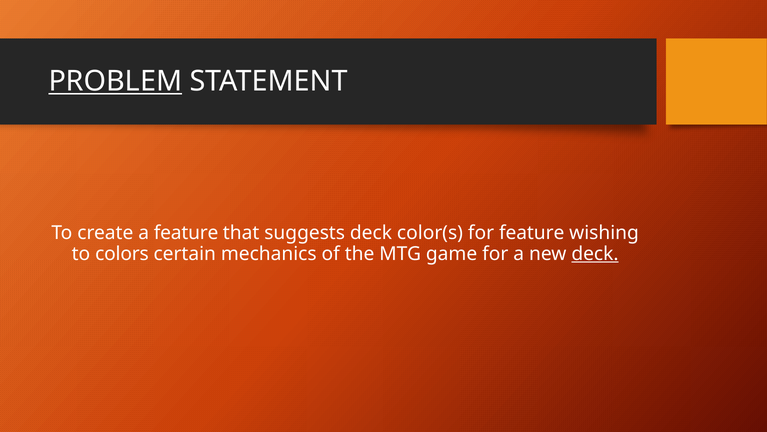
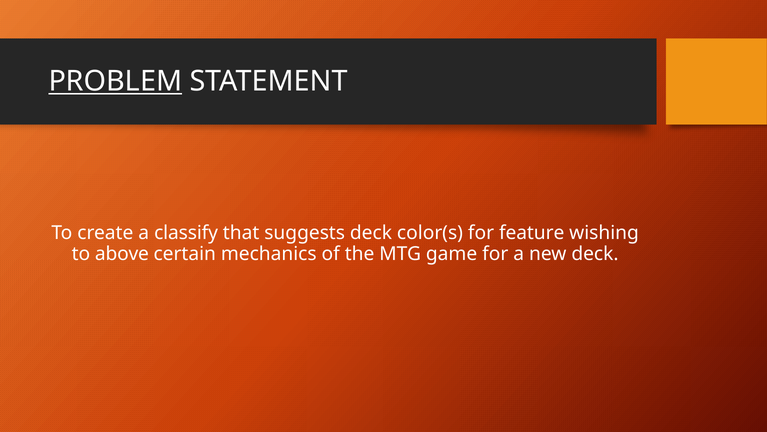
a feature: feature -> classify
colors: colors -> above
deck at (595, 253) underline: present -> none
